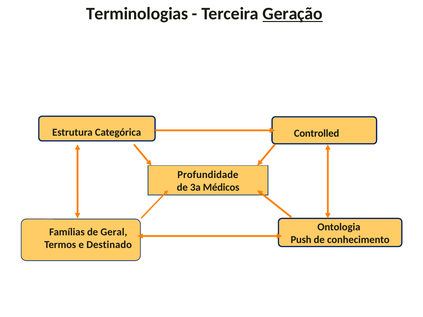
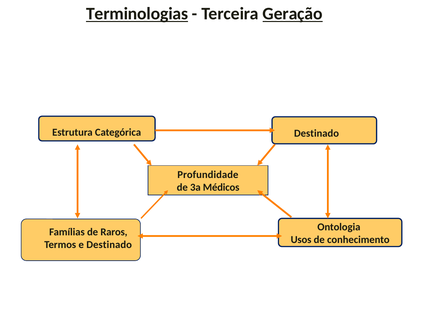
Terminologias underline: none -> present
Categórica Controlled: Controlled -> Destinado
Geral: Geral -> Raros
Push: Push -> Usos
